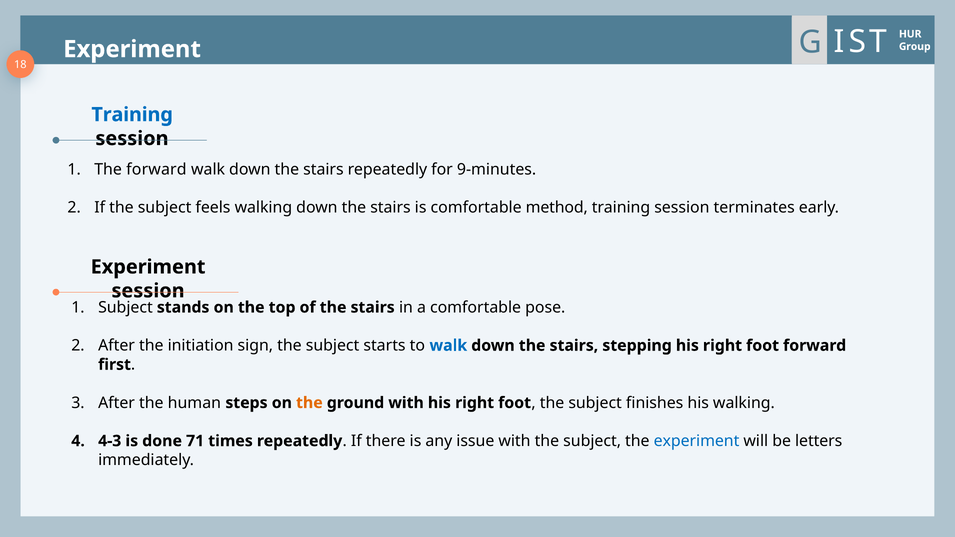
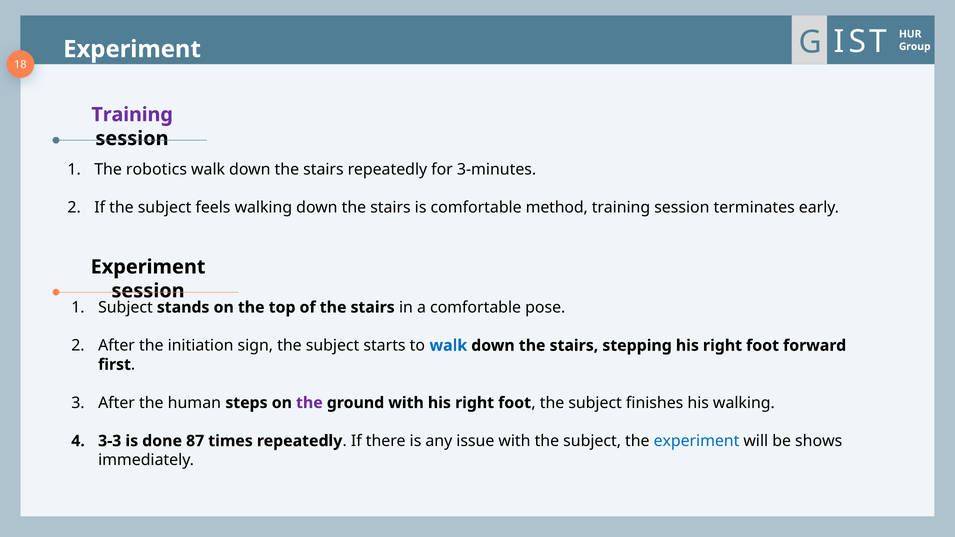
Training at (132, 115) colour: blue -> purple
The forward: forward -> robotics
9-minutes: 9-minutes -> 3-minutes
the at (309, 403) colour: orange -> purple
4-3: 4-3 -> 3-3
71: 71 -> 87
letters: letters -> shows
